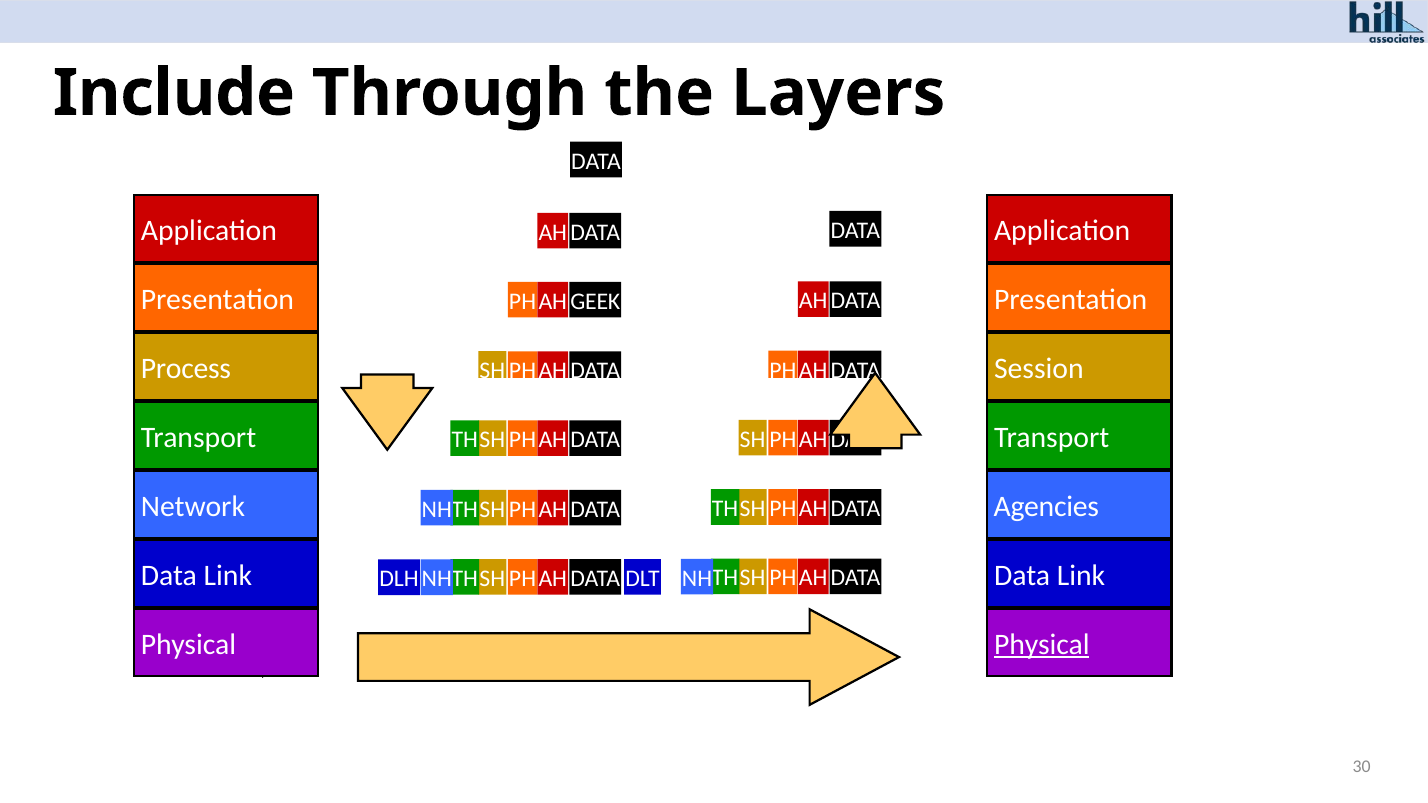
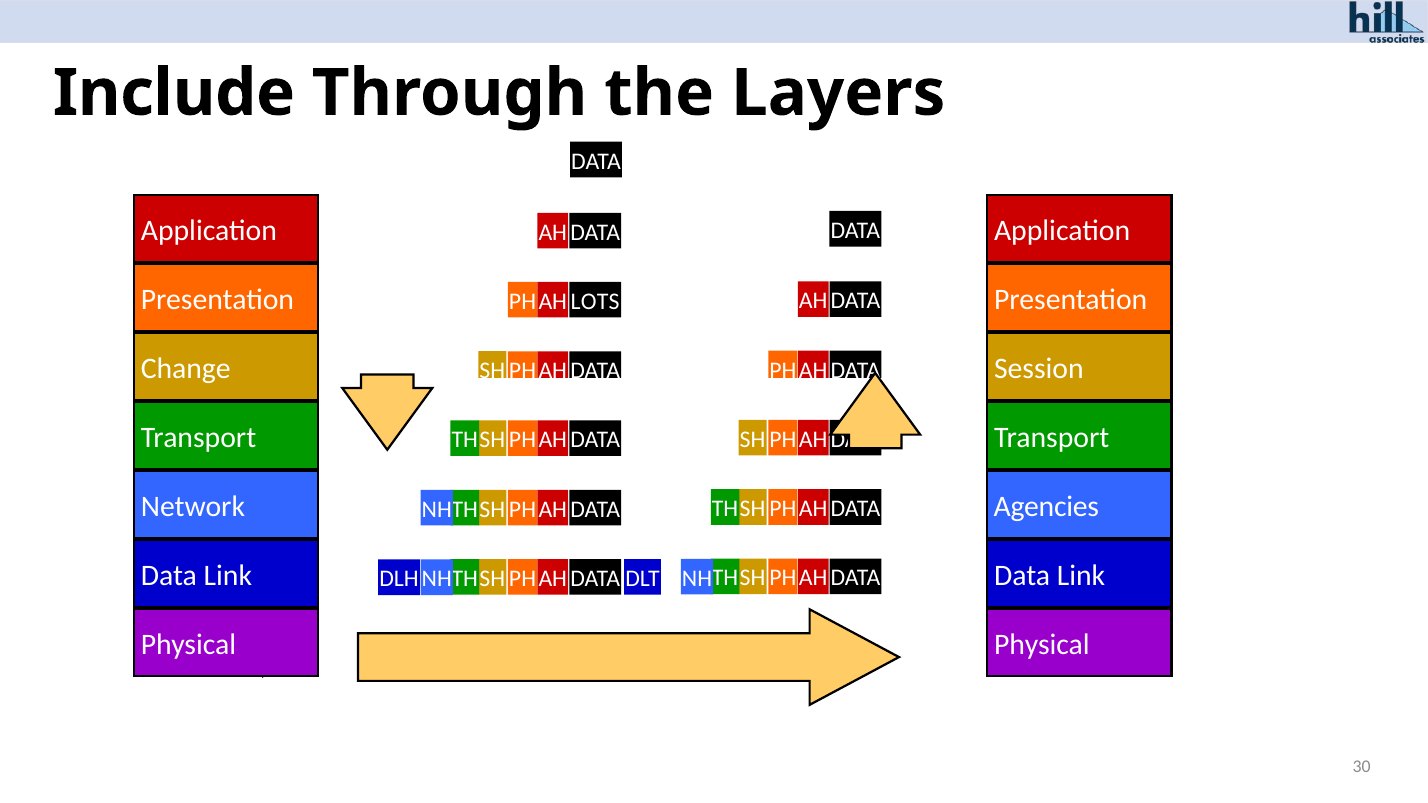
GEEK: GEEK -> LOTS
Process: Process -> Change
Physical at (1042, 645) underline: present -> none
